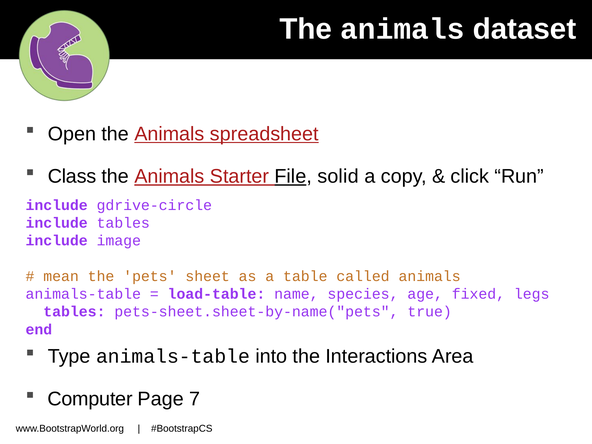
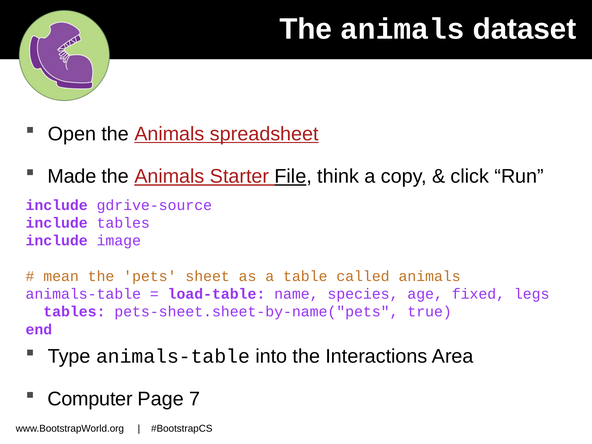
Class: Class -> Made
solid: solid -> think
gdrive-circle: gdrive-circle -> gdrive-source
